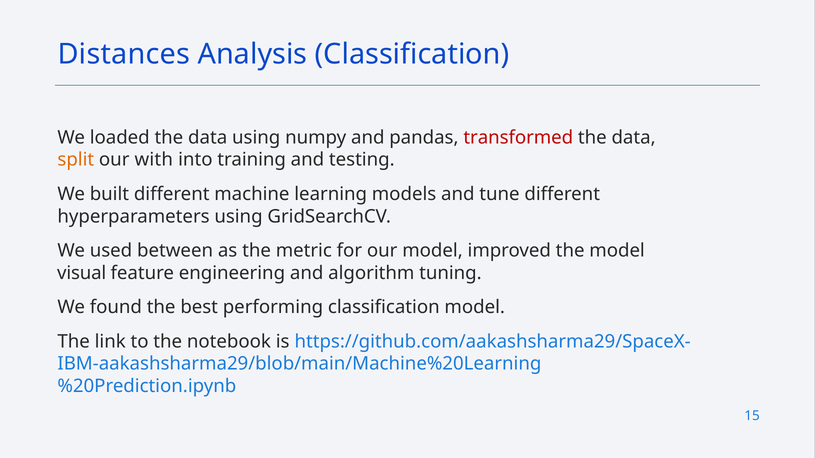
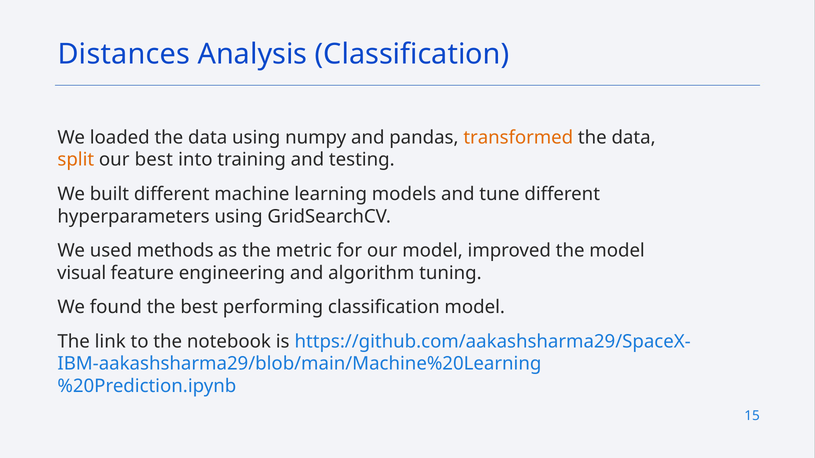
transformed colour: red -> orange
our with: with -> best
between: between -> methods
